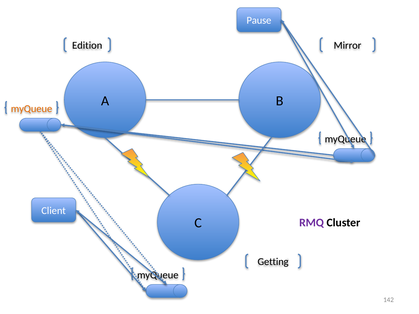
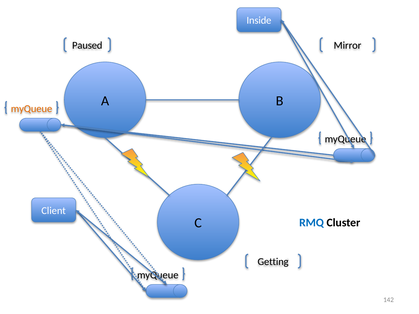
Pause: Pause -> Inside
Edition: Edition -> Paused
RMQ colour: purple -> blue
